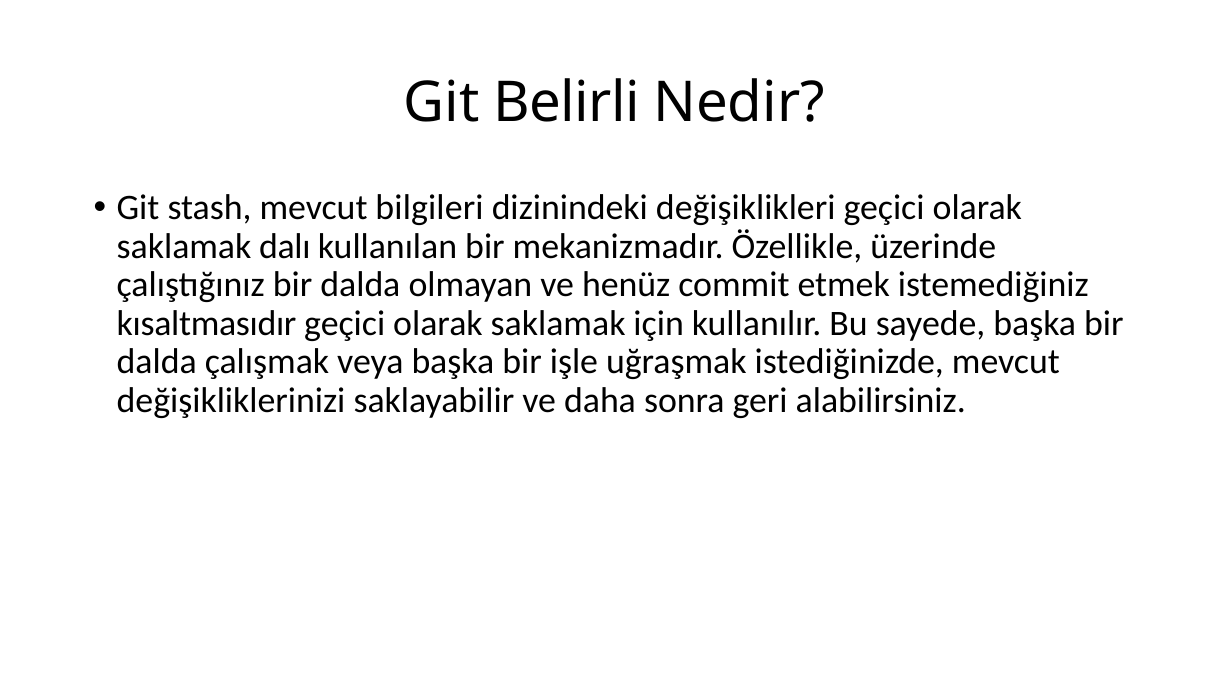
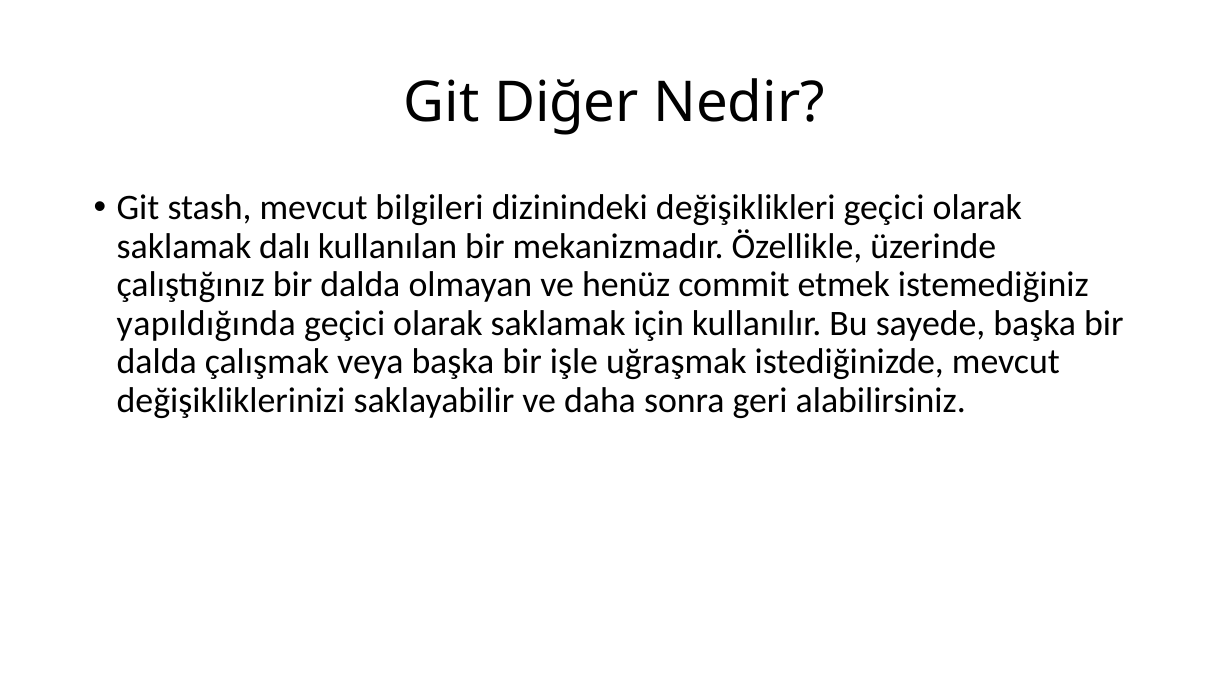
Belirli: Belirli -> Diğer
kısaltmasıdır: kısaltmasıdır -> yapıldığında
